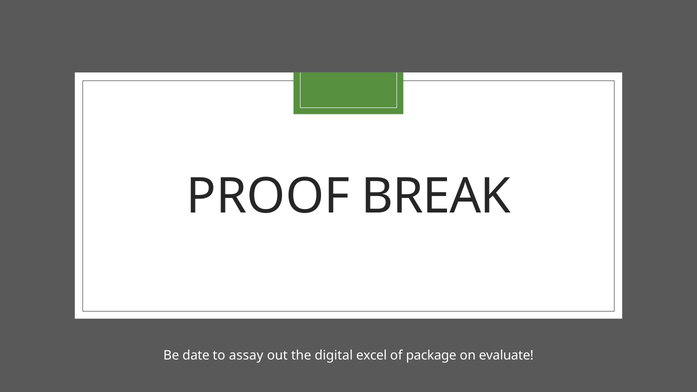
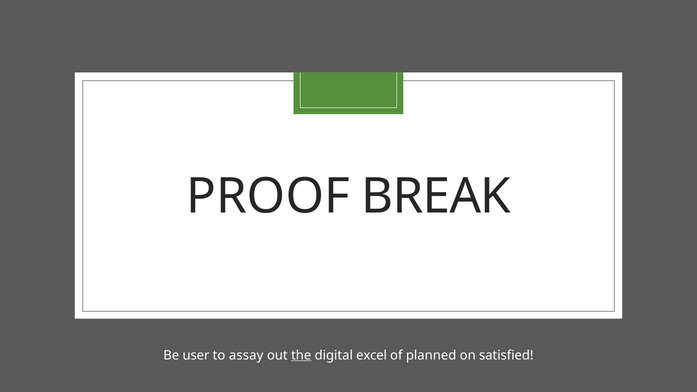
date: date -> user
the underline: none -> present
package: package -> planned
evaluate: evaluate -> satisfied
